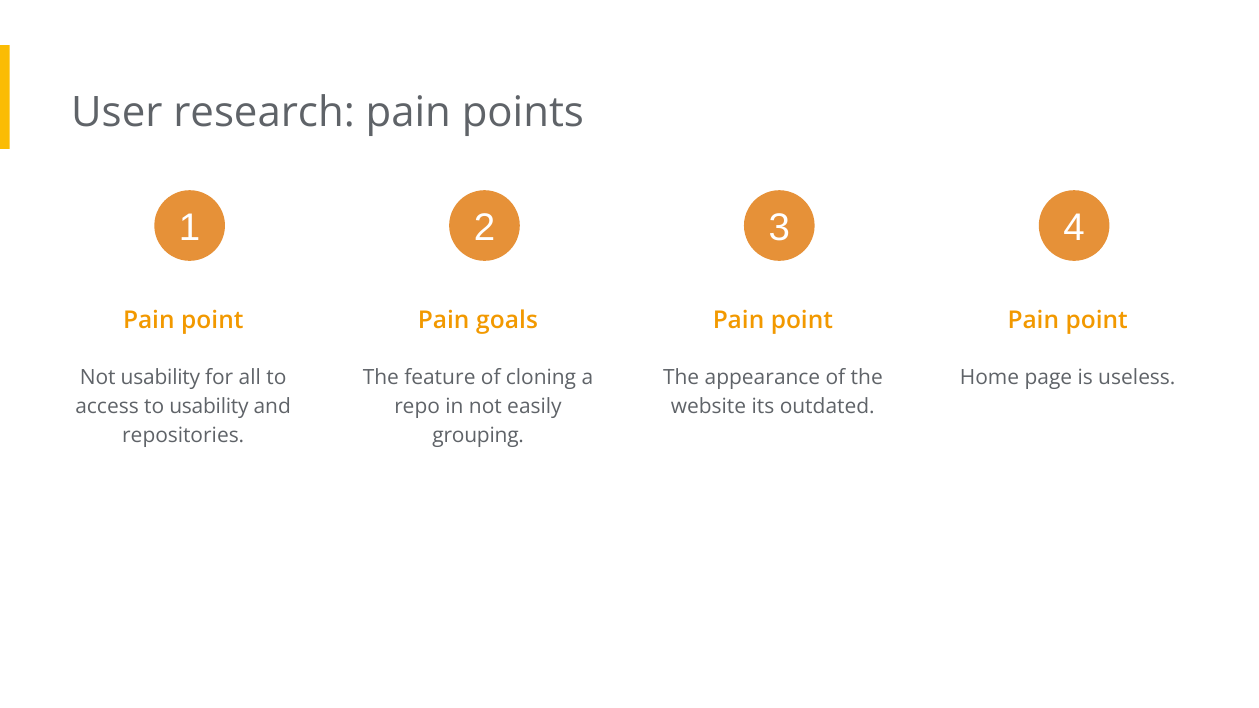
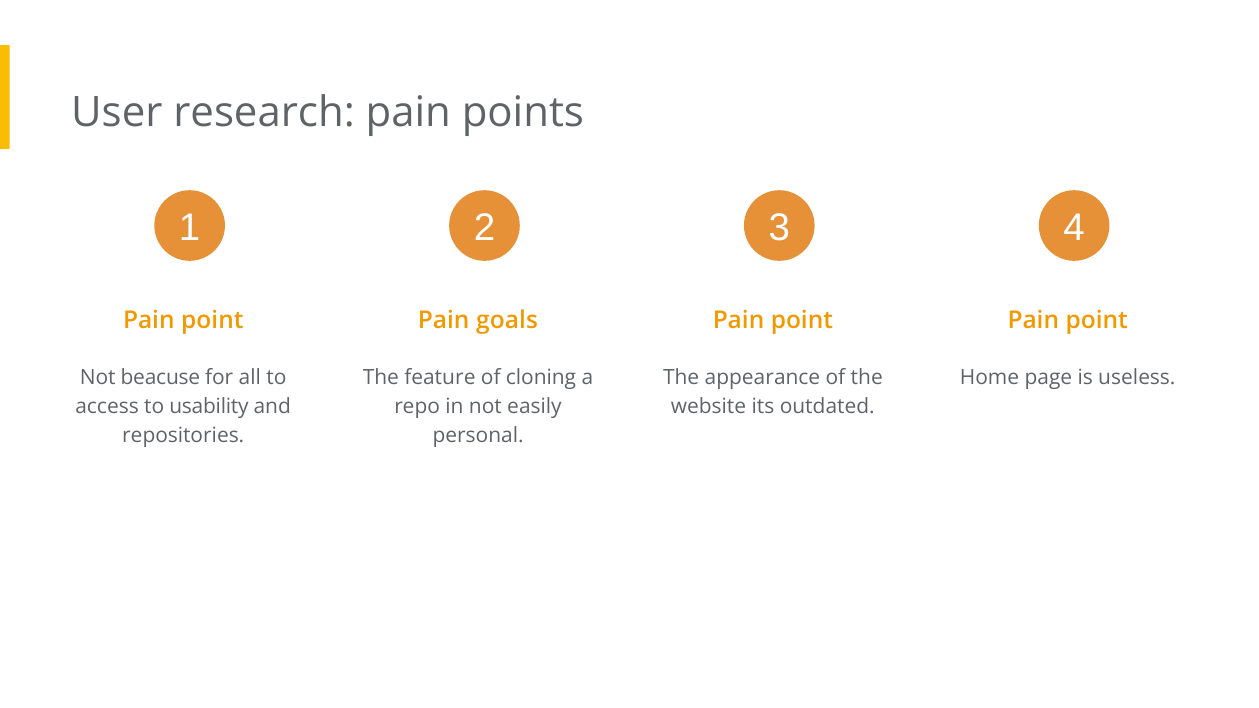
Not usability: usability -> beacuse
grouping: grouping -> personal
